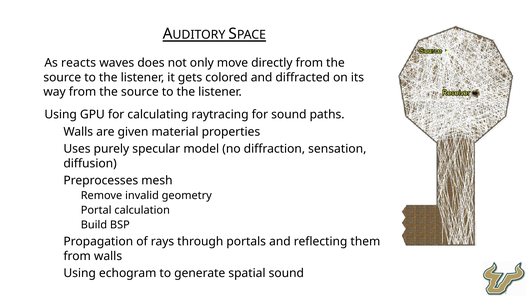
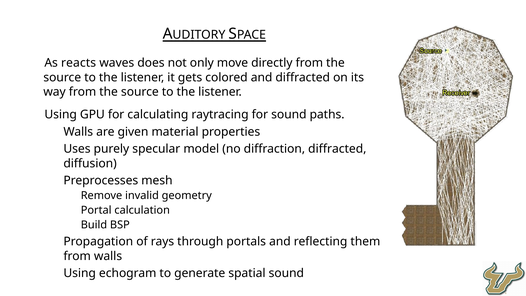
diffraction sensation: sensation -> diffracted
